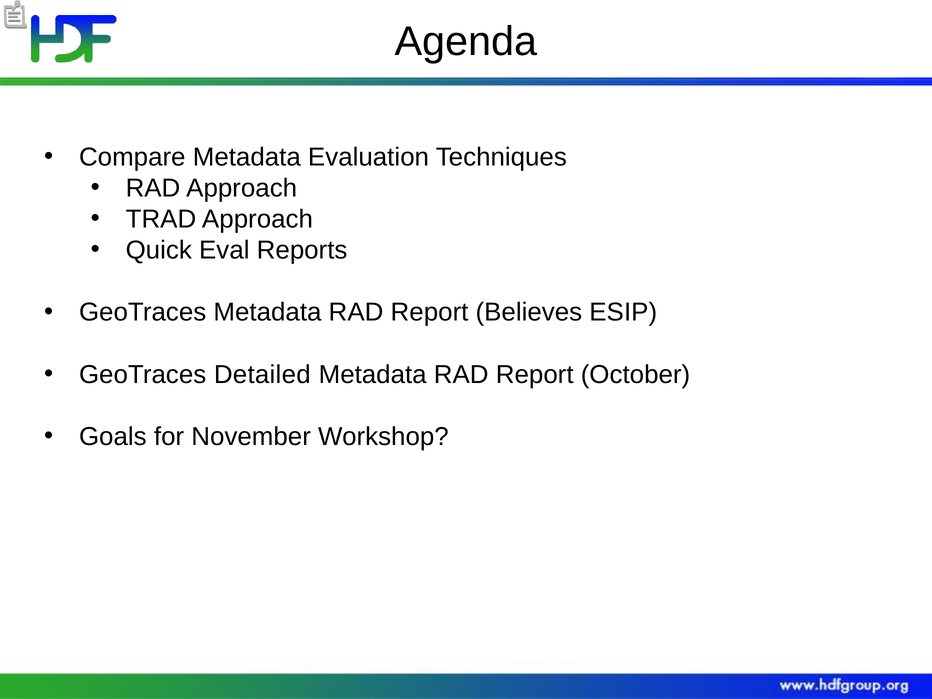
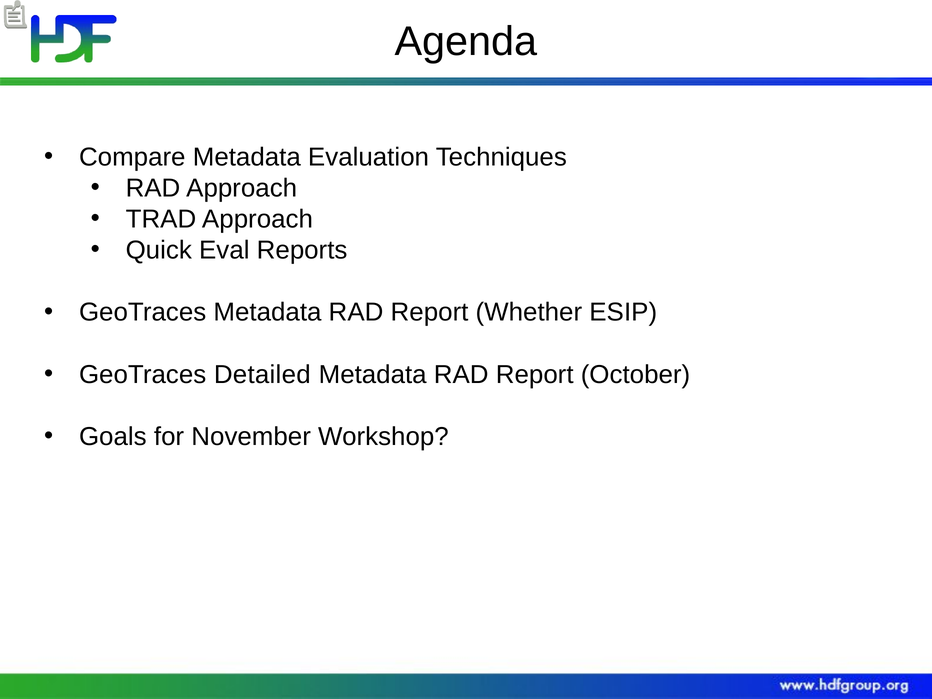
Believes: Believes -> Whether
